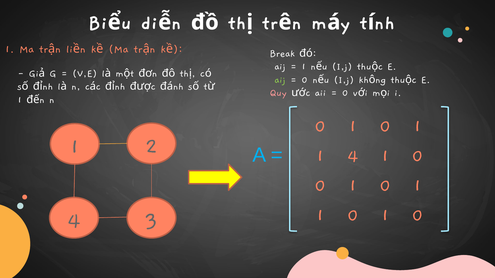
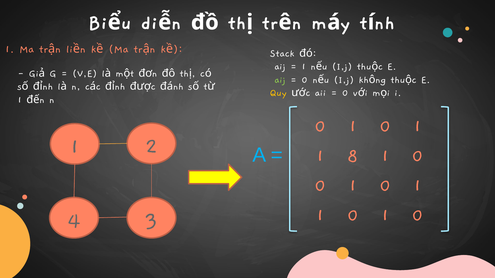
Break: Break -> Stack
Quy colour: pink -> yellow
4 at (353, 155): 4 -> 8
